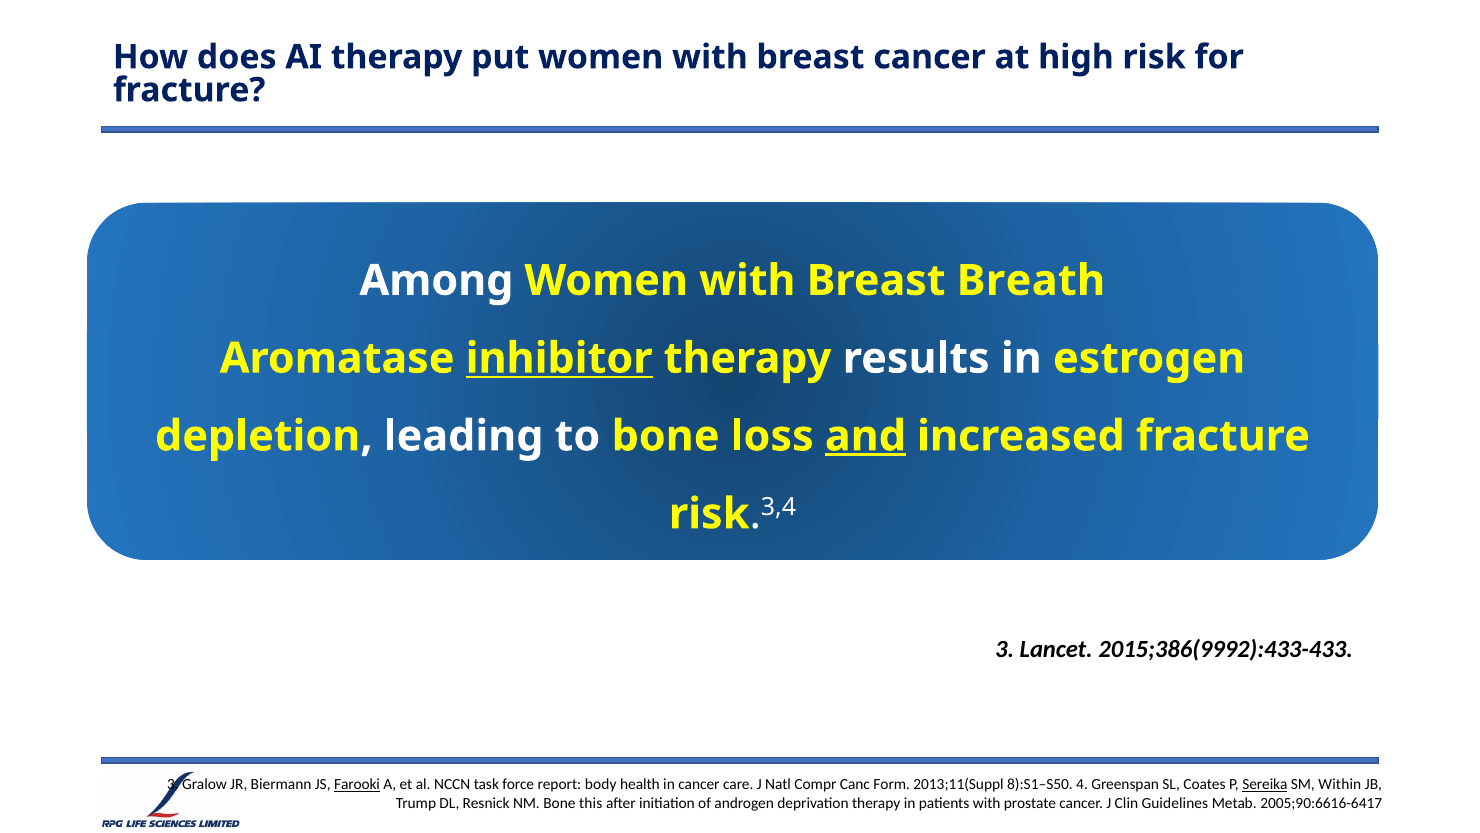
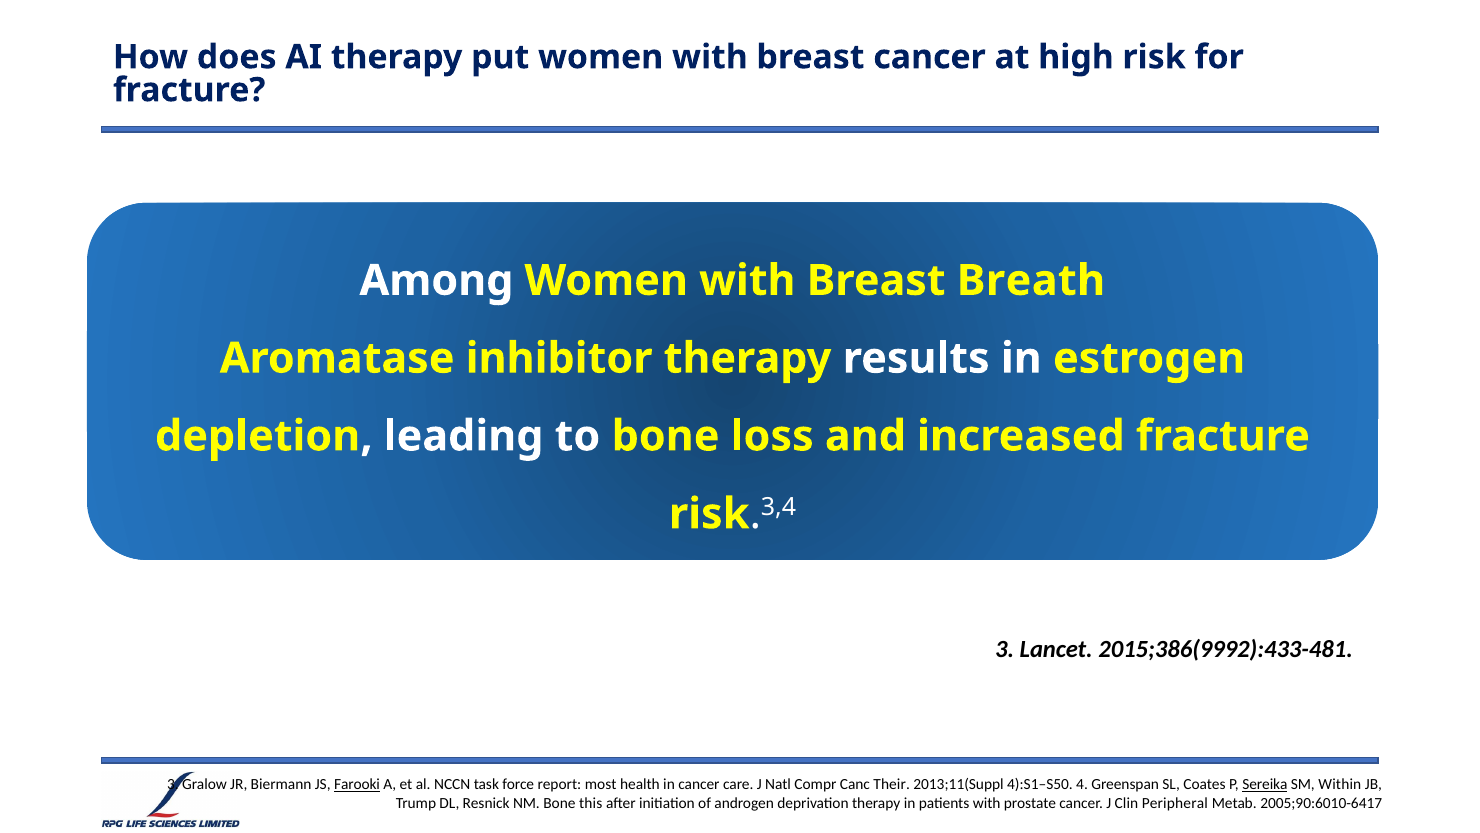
inhibitor underline: present -> none
and underline: present -> none
2015;386(9992):433-433: 2015;386(9992):433-433 -> 2015;386(9992):433-481
body: body -> most
Form: Form -> Their
8):S1–S50: 8):S1–S50 -> 4):S1–S50
Guidelines: Guidelines -> Peripheral
2005;90:6616-6417: 2005;90:6616-6417 -> 2005;90:6010-6417
